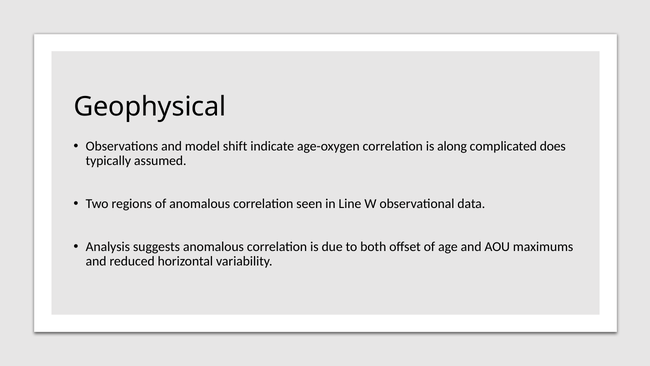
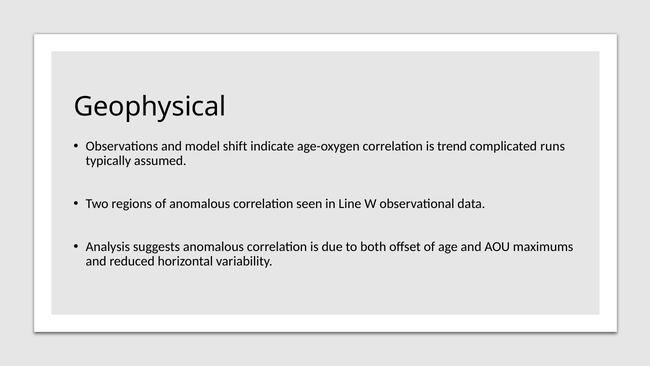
along: along -> trend
does: does -> runs
